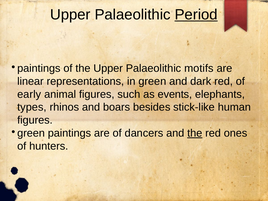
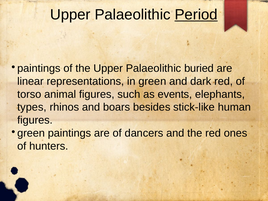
motifs: motifs -> buried
early: early -> torso
the at (195, 133) underline: present -> none
